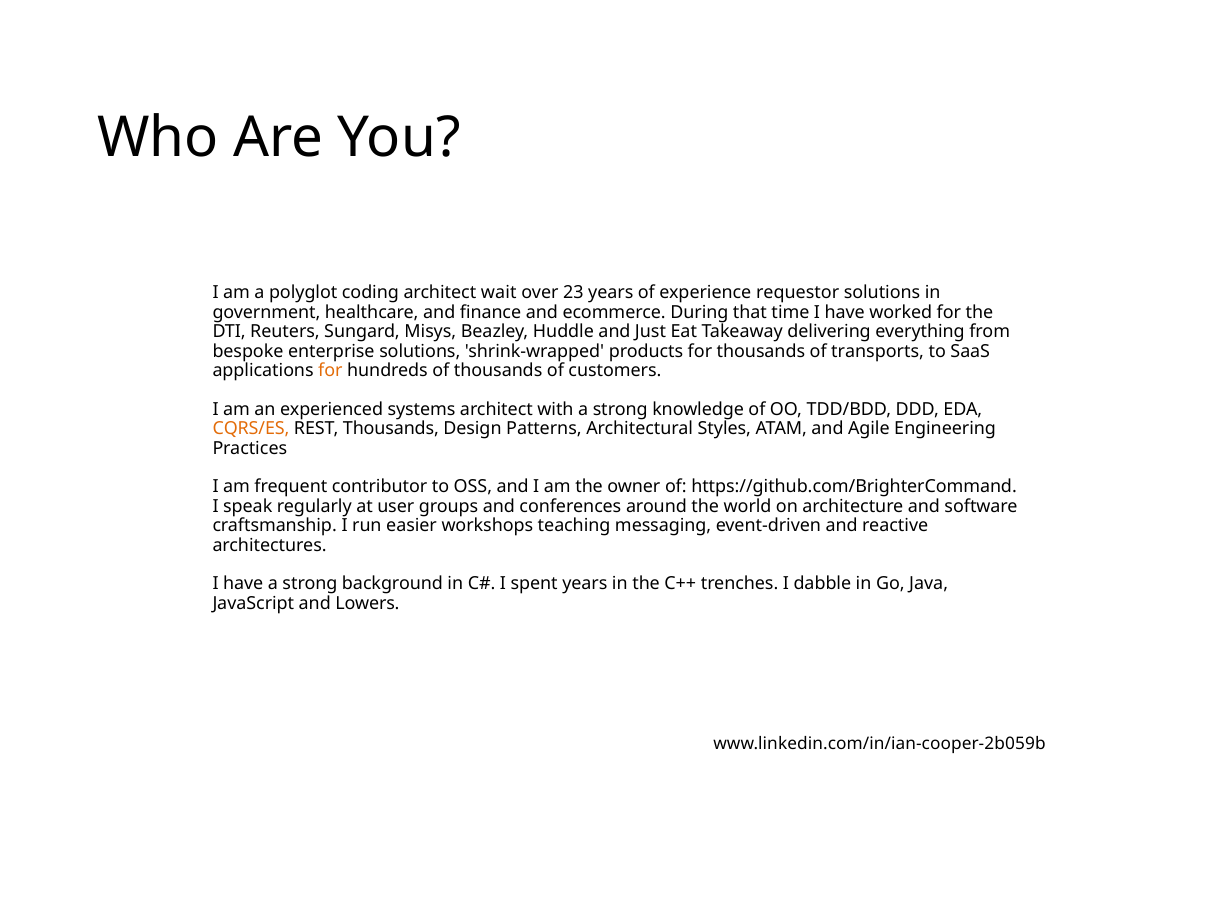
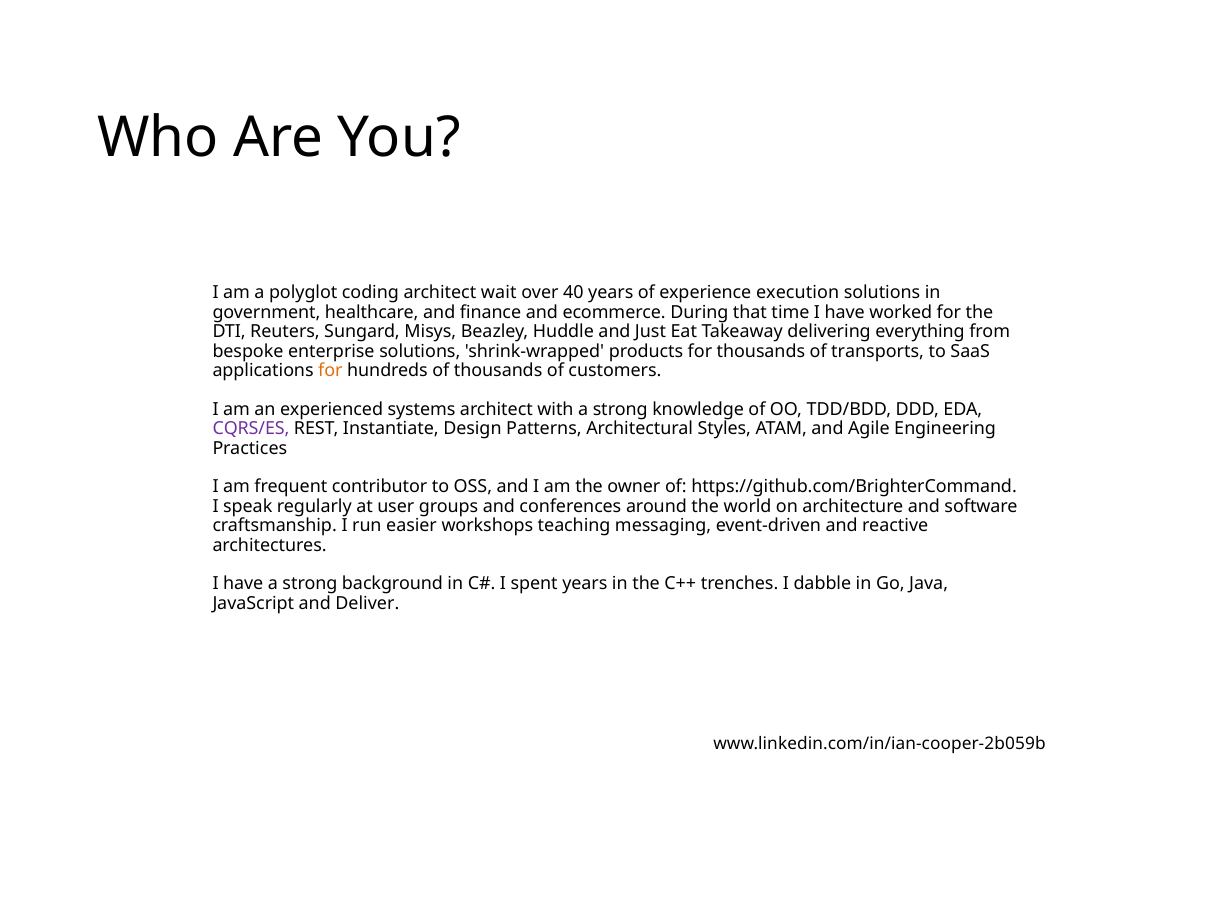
23: 23 -> 40
requestor: requestor -> execution
CQRS/ES colour: orange -> purple
REST Thousands: Thousands -> Instantiate
Lowers: Lowers -> Deliver
